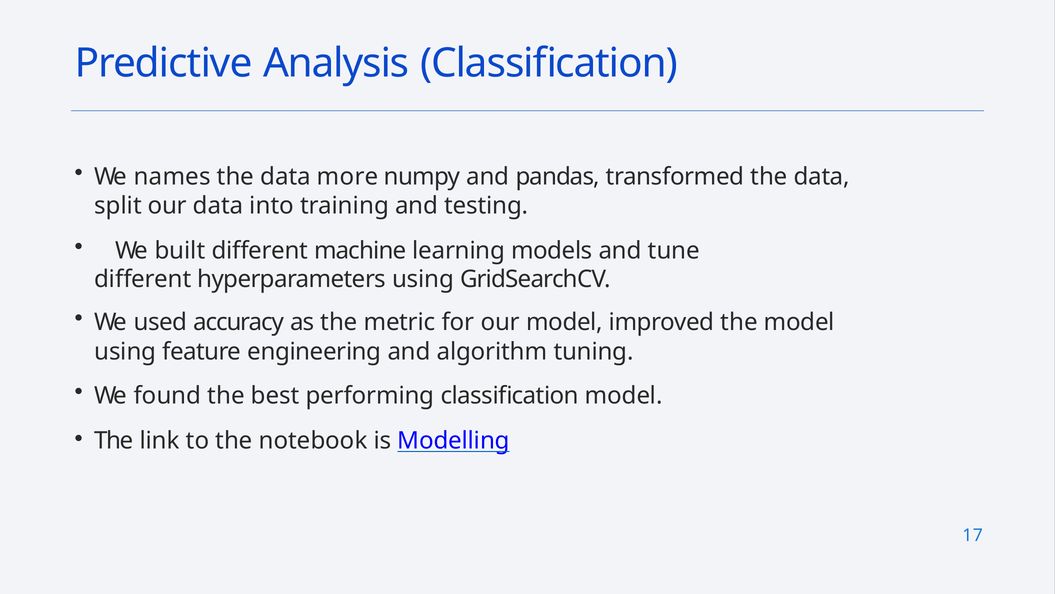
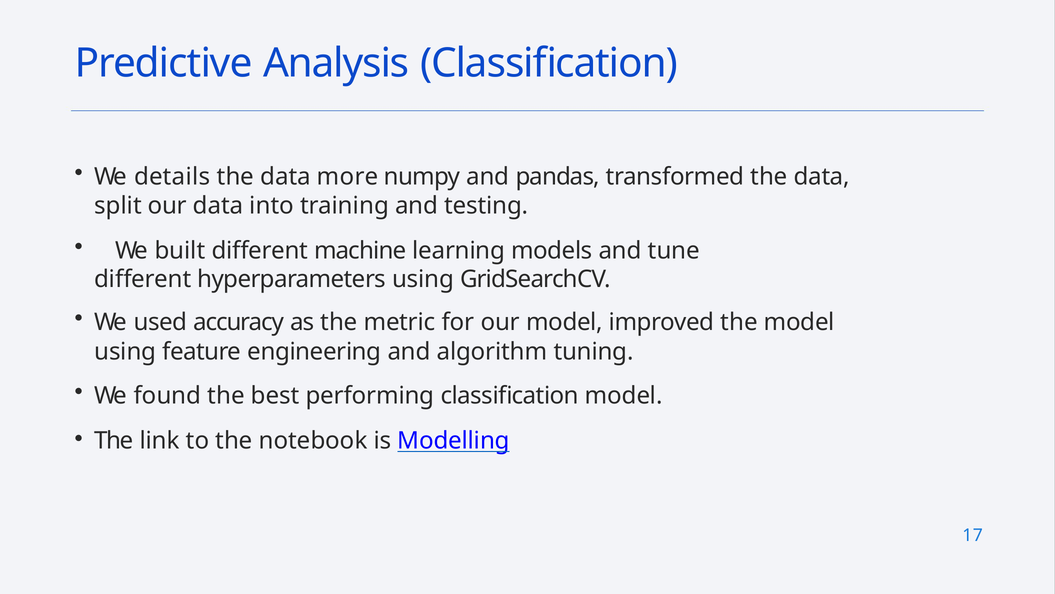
names: names -> details
